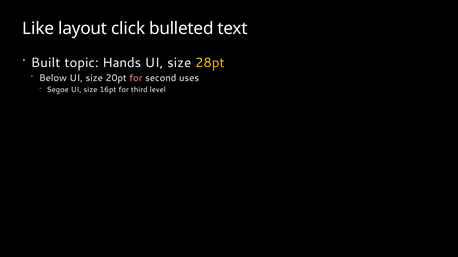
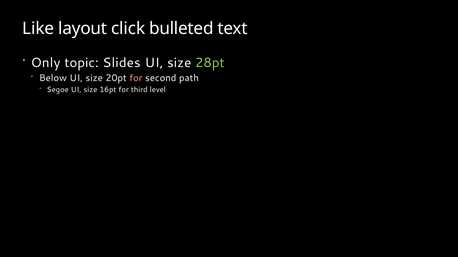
Built: Built -> Only
Hands: Hands -> Slides
28pt colour: yellow -> light green
uses: uses -> path
